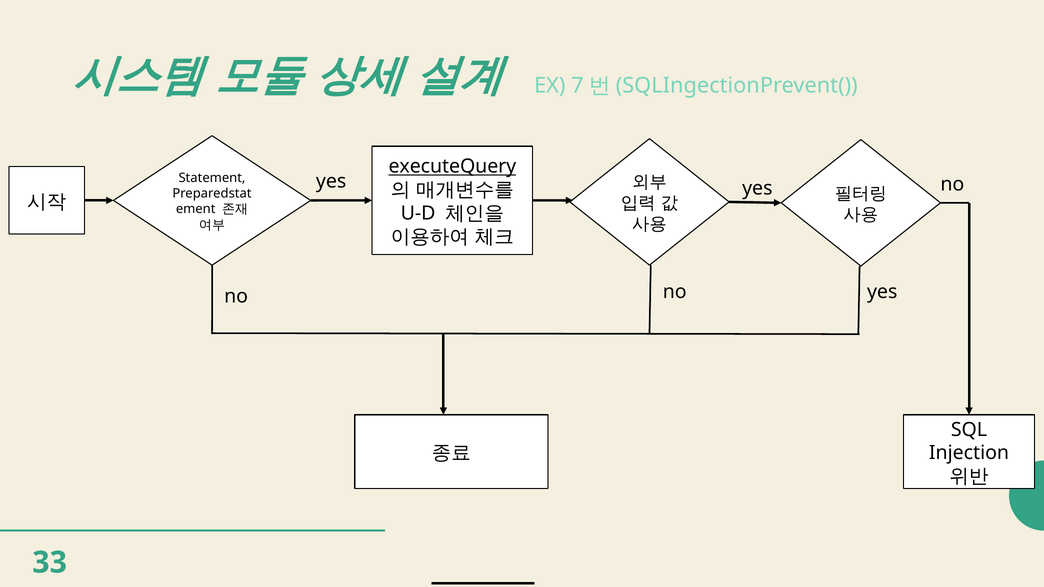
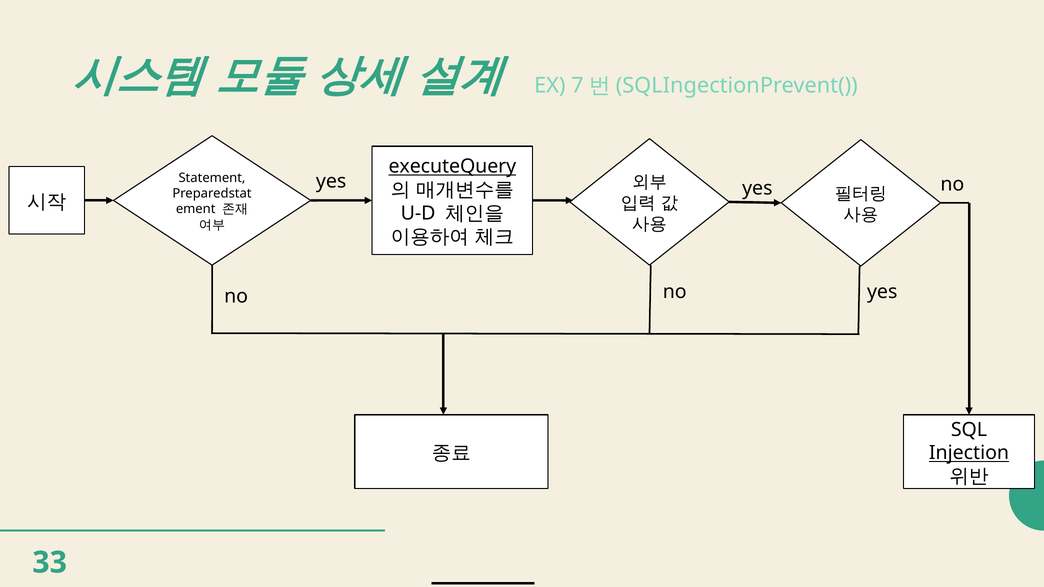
Injection underline: none -> present
